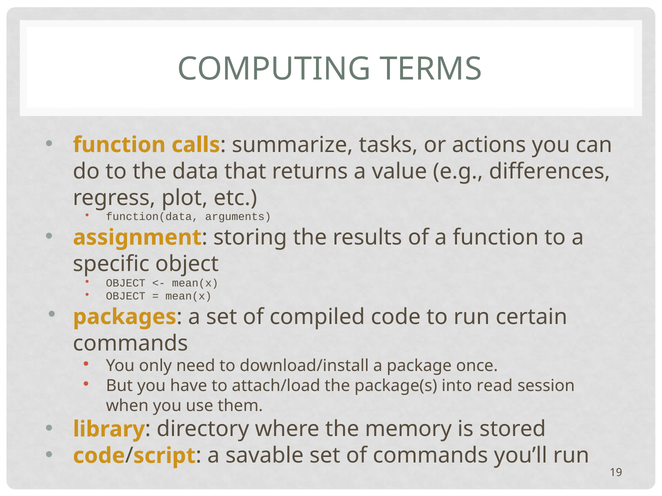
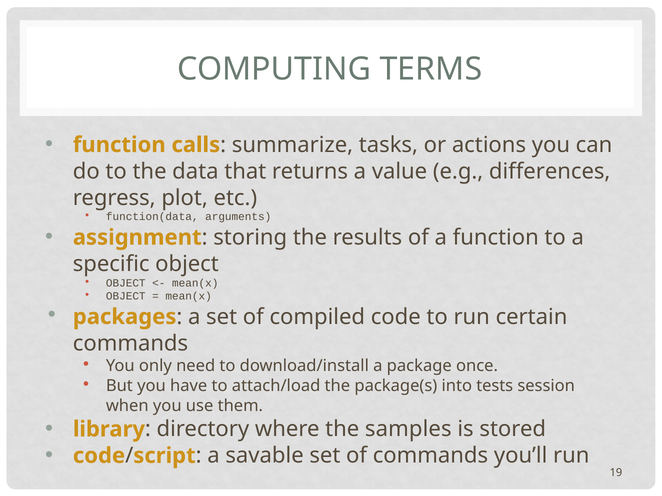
read: read -> tests
memory: memory -> samples
